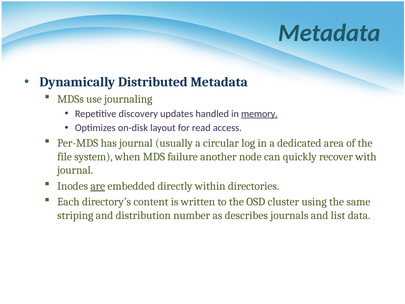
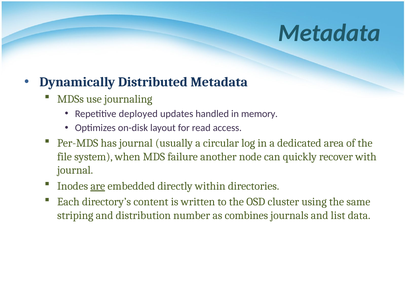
discovery: discovery -> deployed
memory underline: present -> none
describes: describes -> combines
